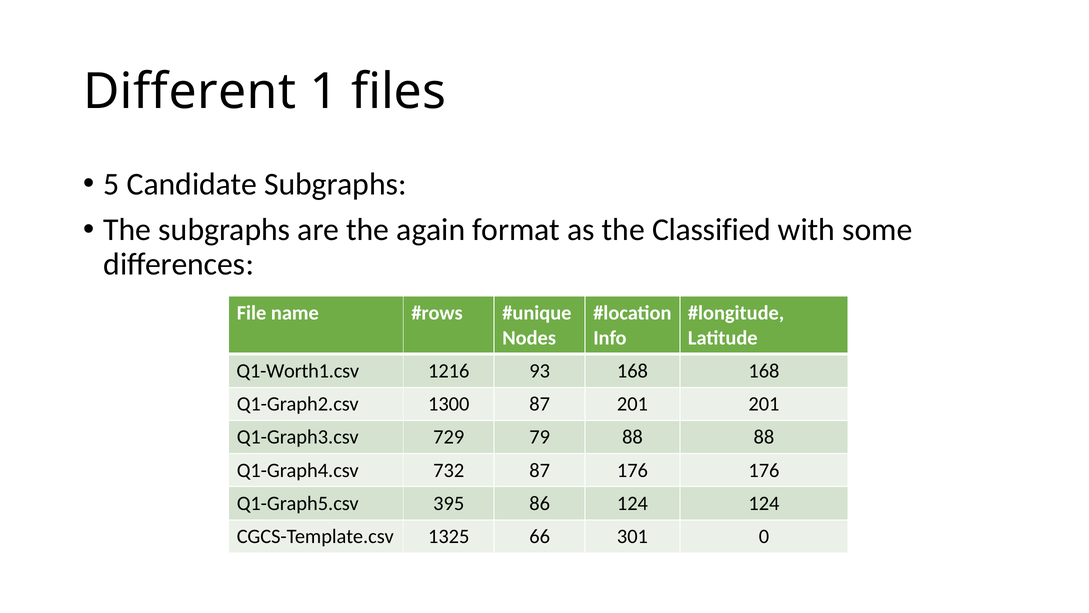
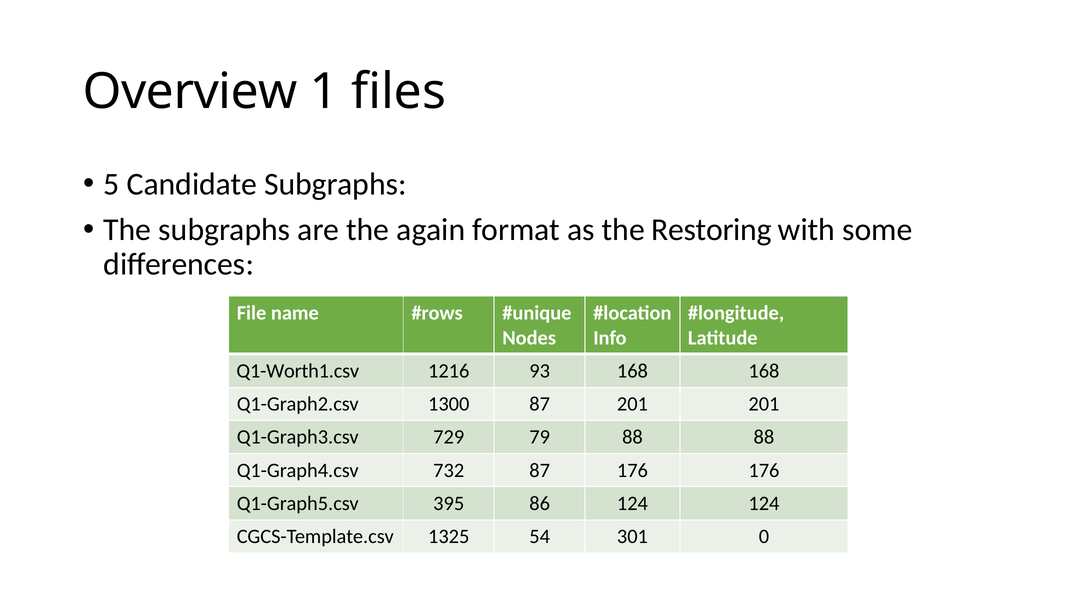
Different: Different -> Overview
Classified: Classified -> Restoring
66: 66 -> 54
